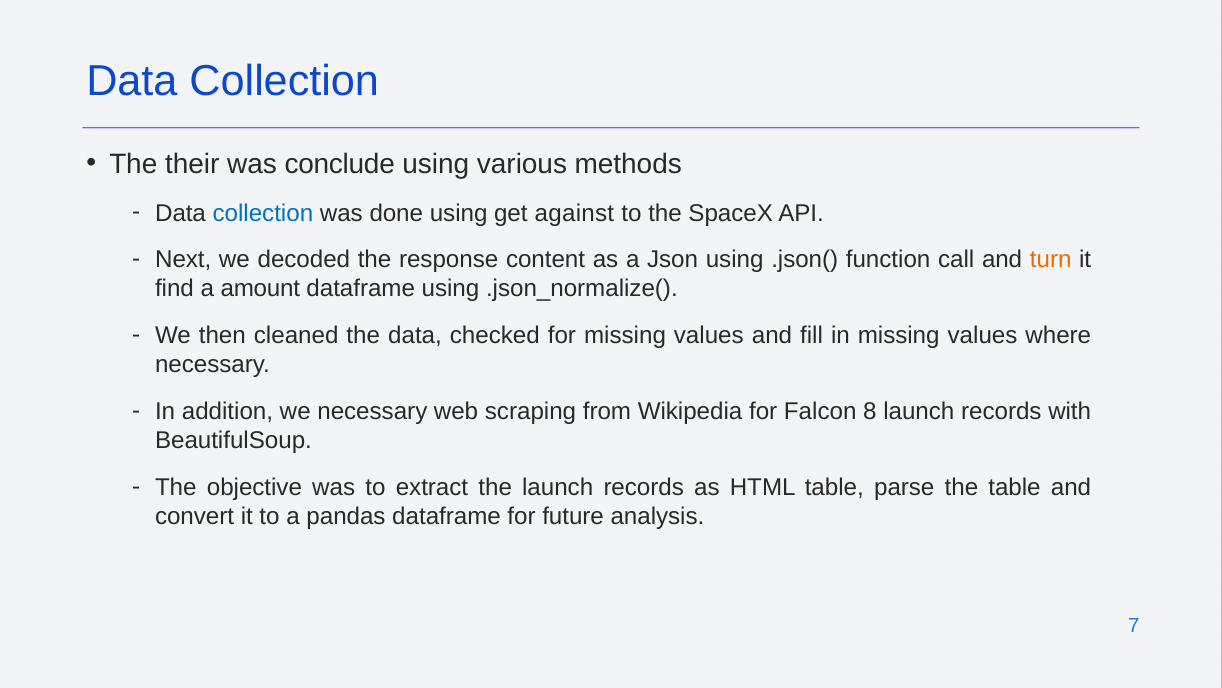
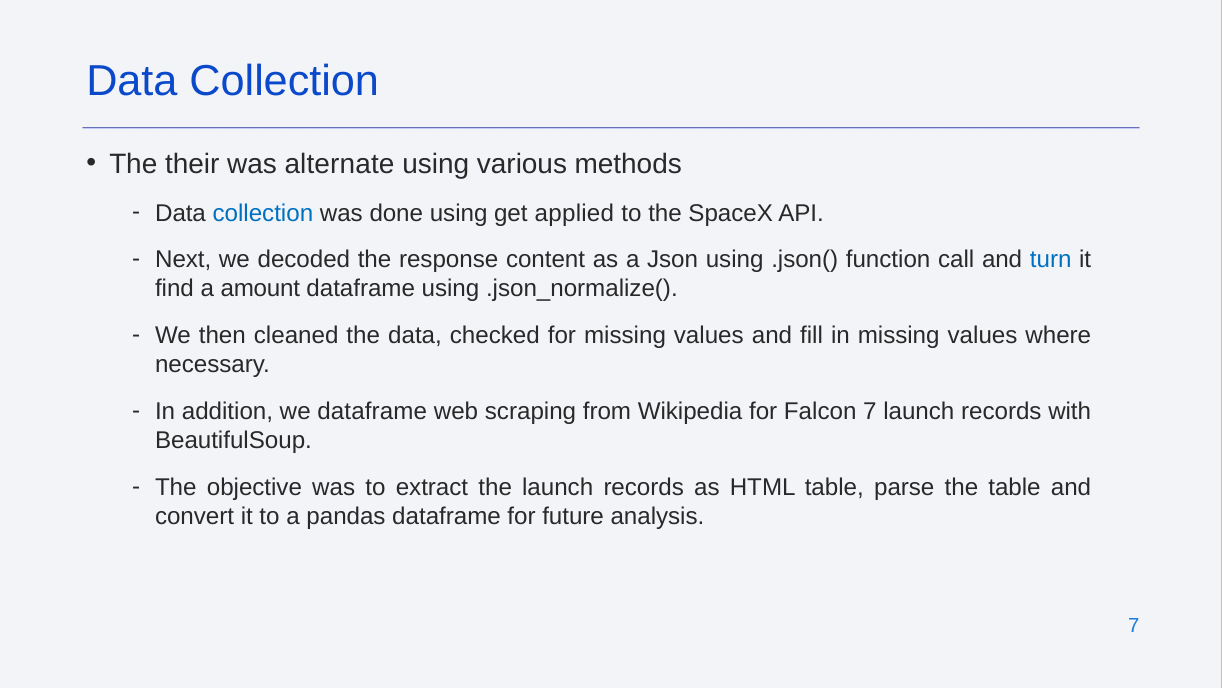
conclude: conclude -> alternate
against: against -> applied
turn colour: orange -> blue
we necessary: necessary -> dataframe
Falcon 8: 8 -> 7
